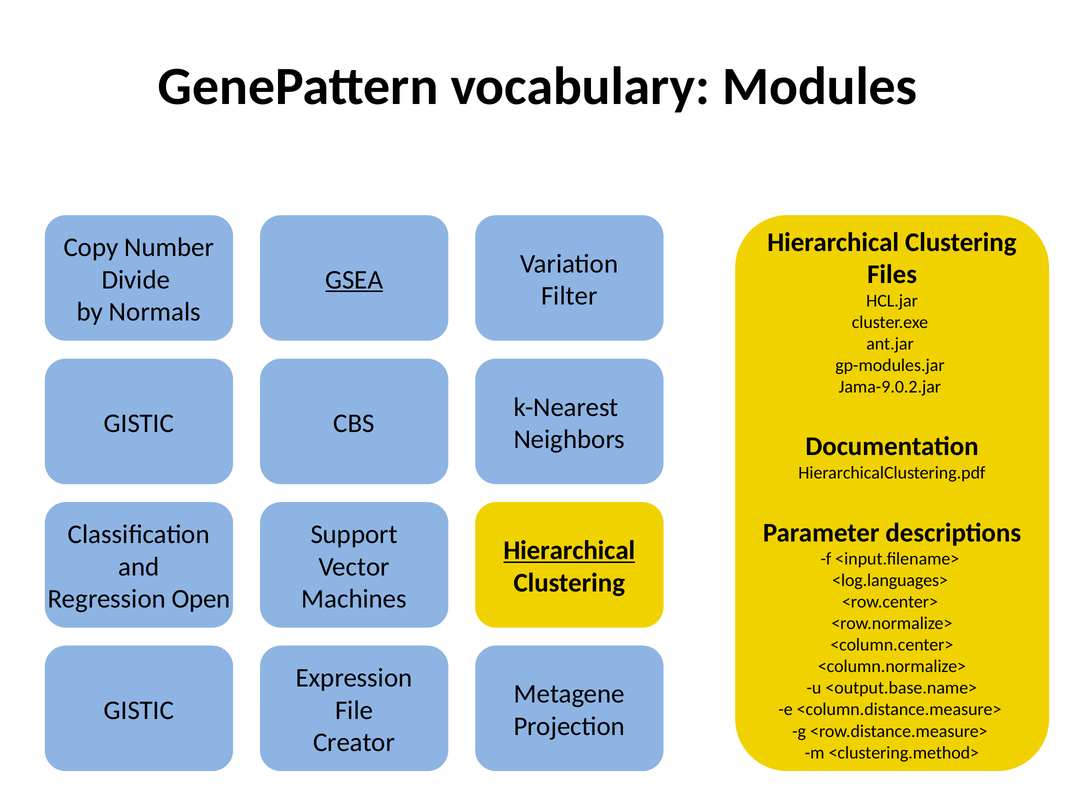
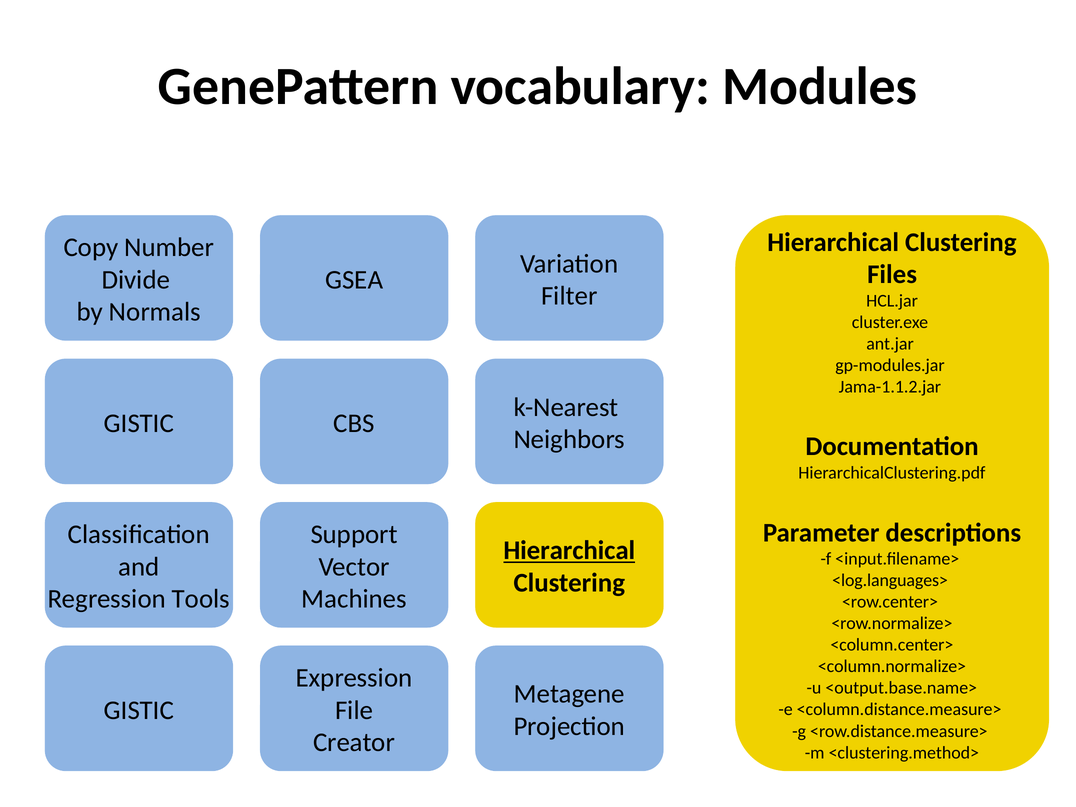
GSEA underline: present -> none
Jama-9.0.2.jar: Jama-9.0.2.jar -> Jama-1.1.2.jar
Open: Open -> Tools
